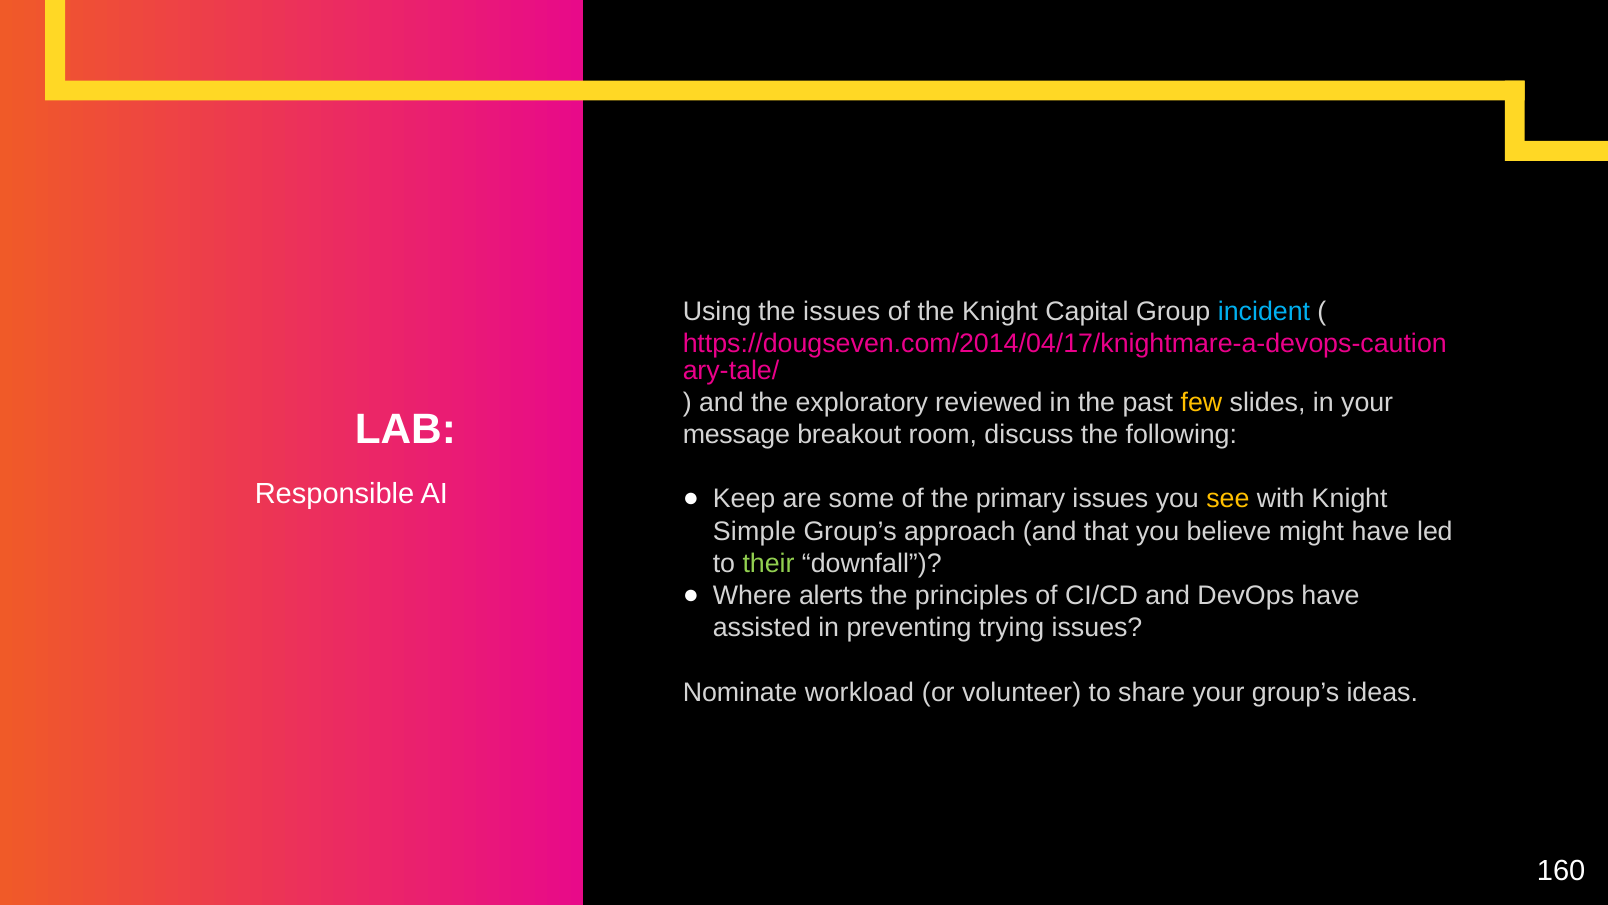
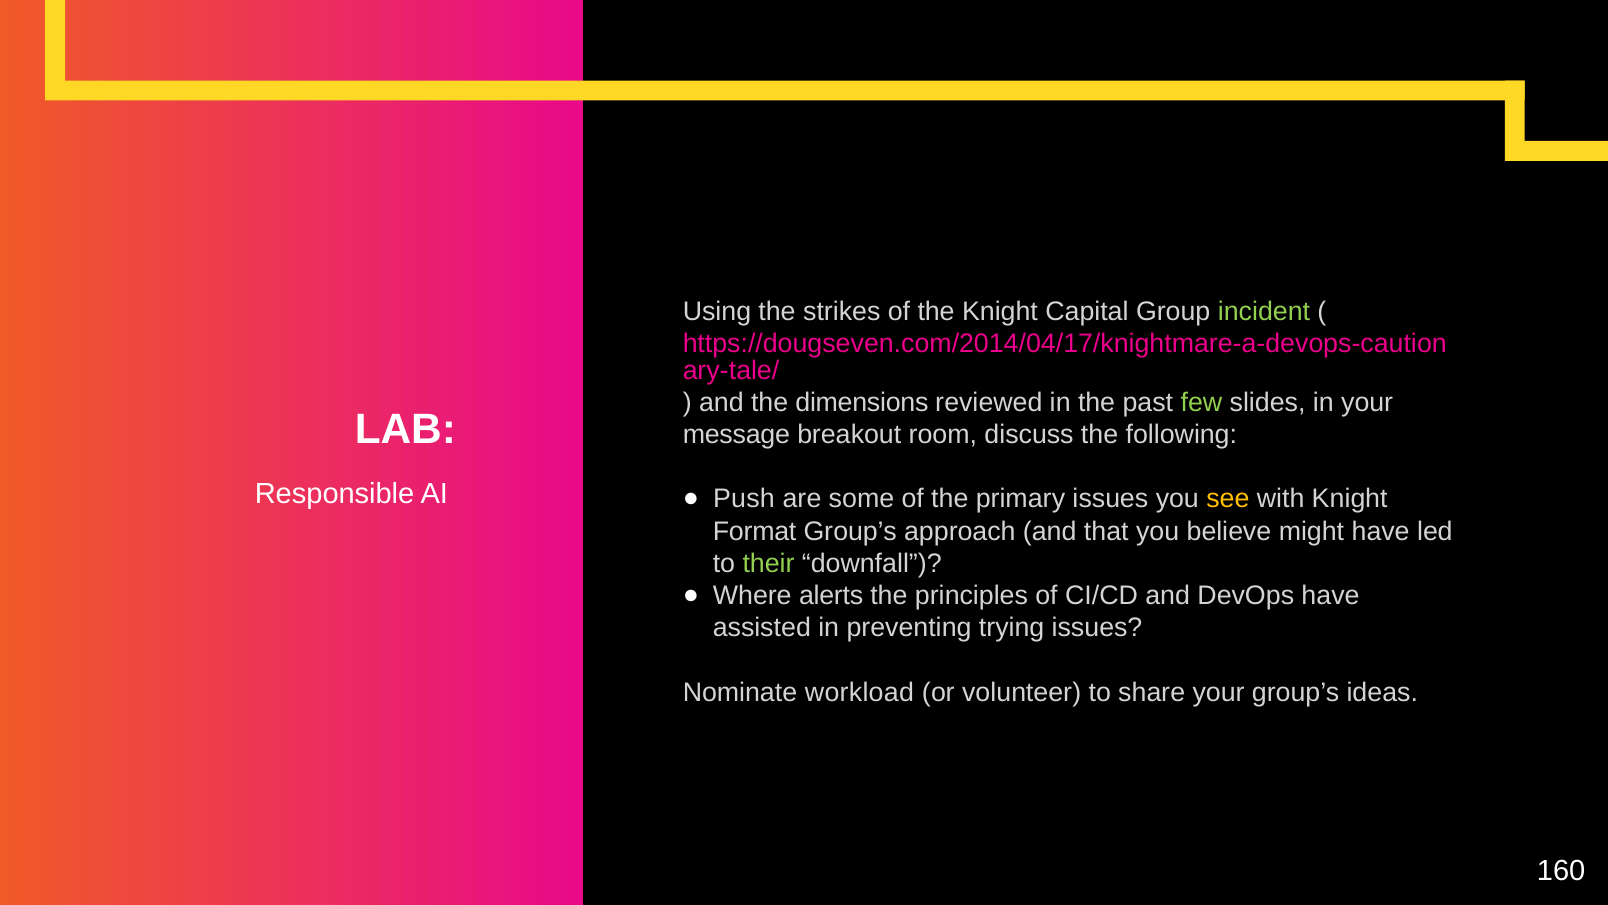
the issues: issues -> strikes
incident colour: light blue -> light green
exploratory: exploratory -> dimensions
few colour: yellow -> light green
Keep: Keep -> Push
Simple: Simple -> Format
